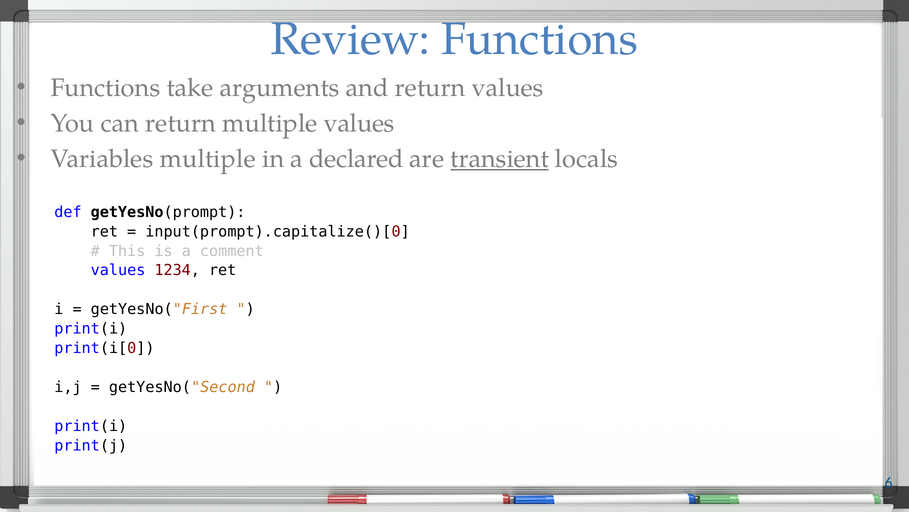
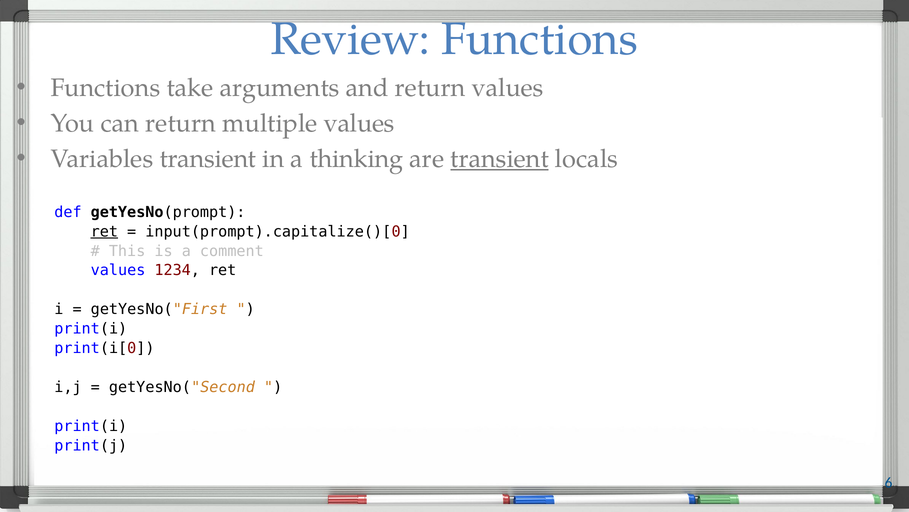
Variables multiple: multiple -> transient
declared: declared -> thinking
ret at (104, 231) underline: none -> present
